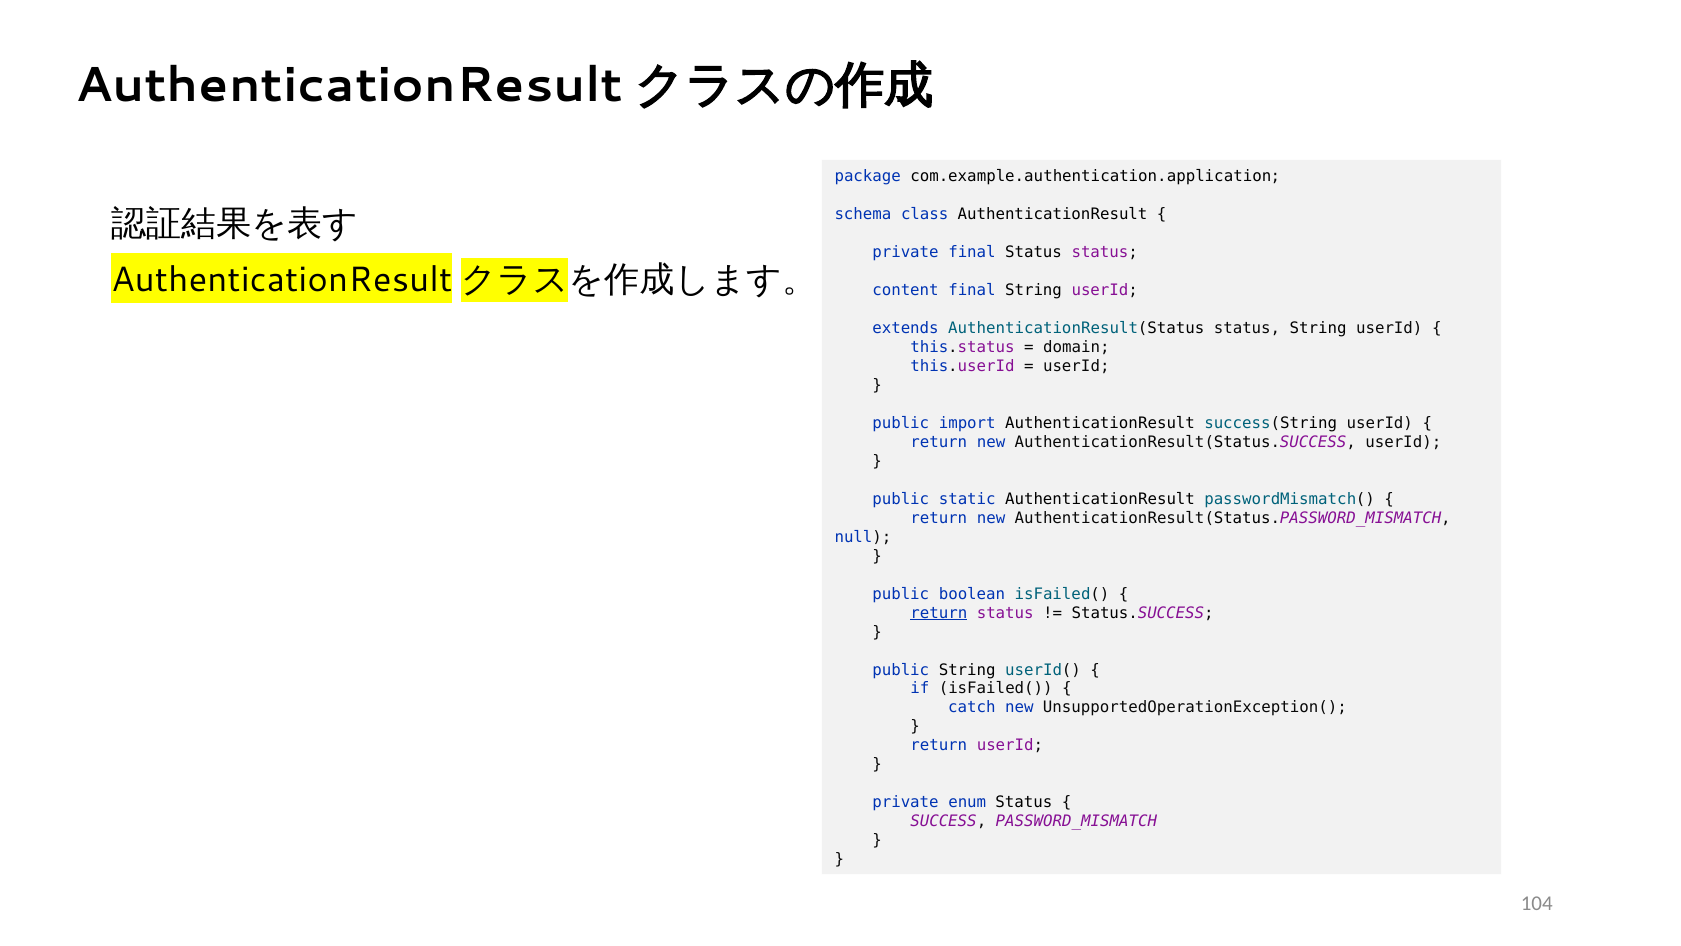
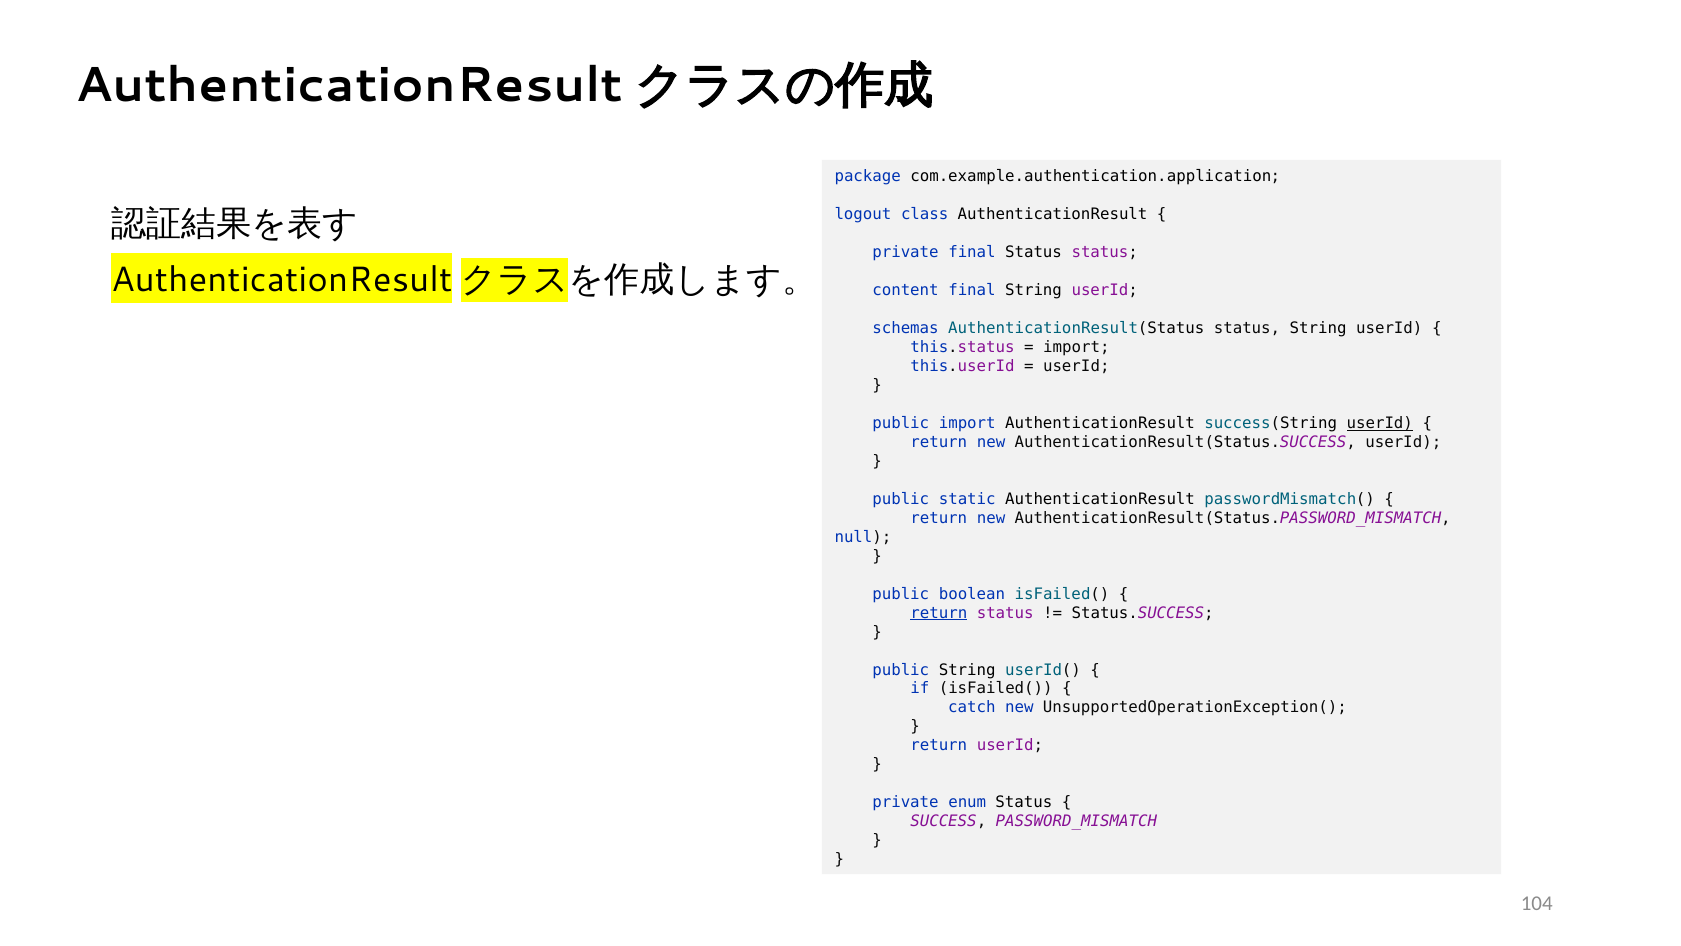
schema: schema -> logout
extends: extends -> schemas
domain at (1076, 347): domain -> import
userId at (1380, 423) underline: none -> present
